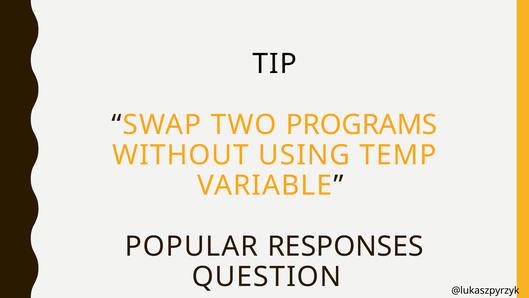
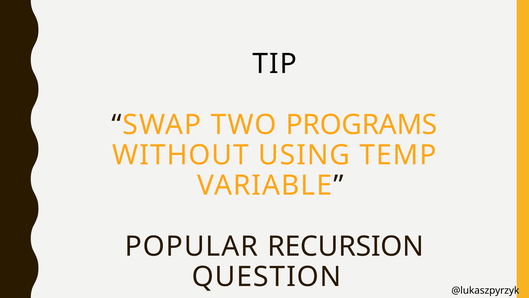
RESPONSES: RESPONSES -> RECURSION
